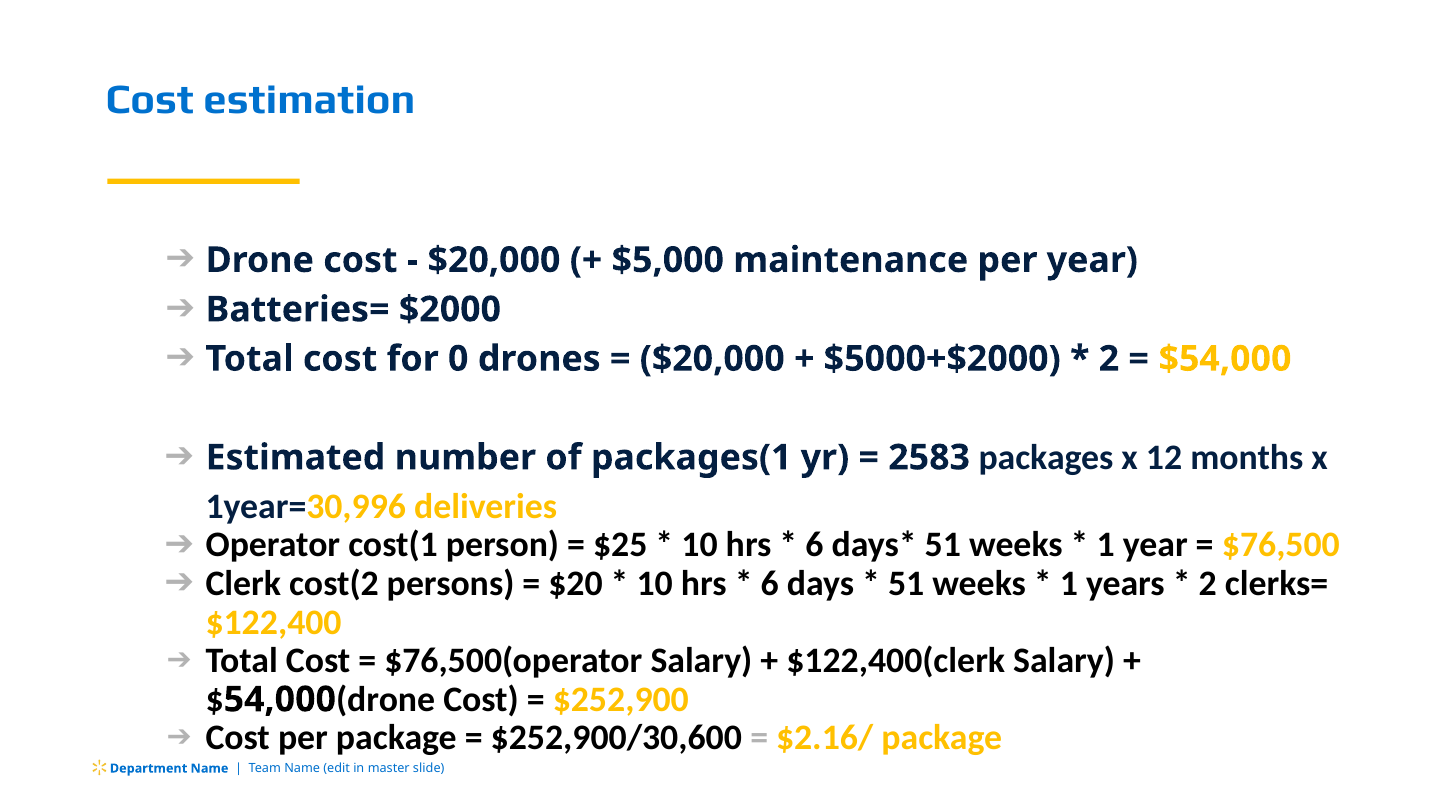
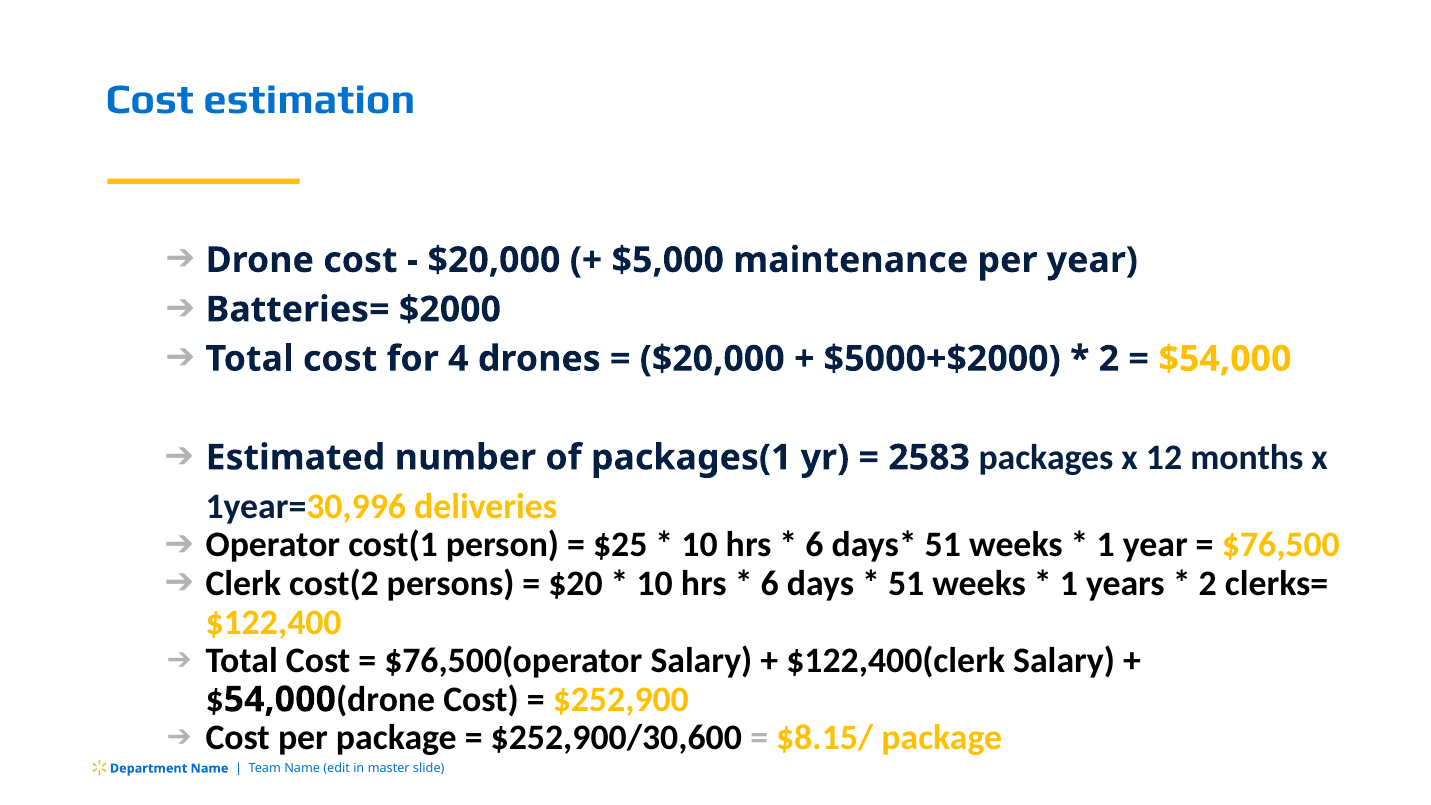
0: 0 -> 4
$2.16/: $2.16/ -> $8.15/
